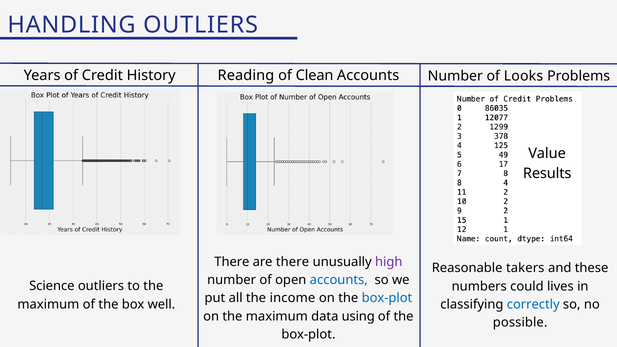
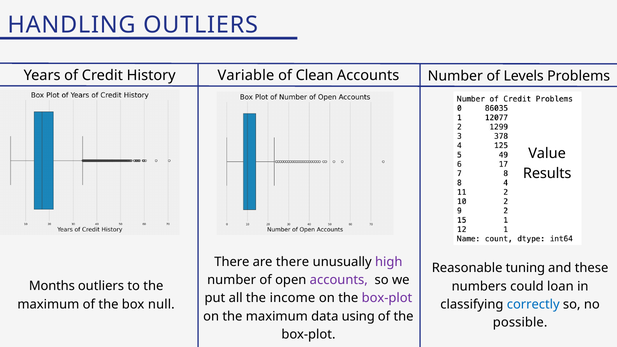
Reading: Reading -> Variable
Looks: Looks -> Levels
takers: takers -> tuning
accounts at (339, 280) colour: blue -> purple
Science: Science -> Months
lives: lives -> loan
box-plot at (387, 298) colour: blue -> purple
well: well -> null
